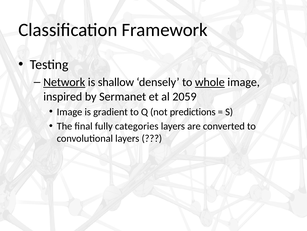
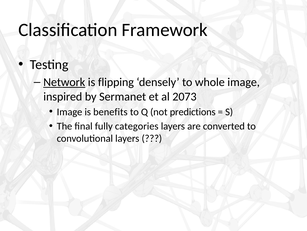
shallow: shallow -> flipping
whole underline: present -> none
2059: 2059 -> 2073
gradient: gradient -> benefits
